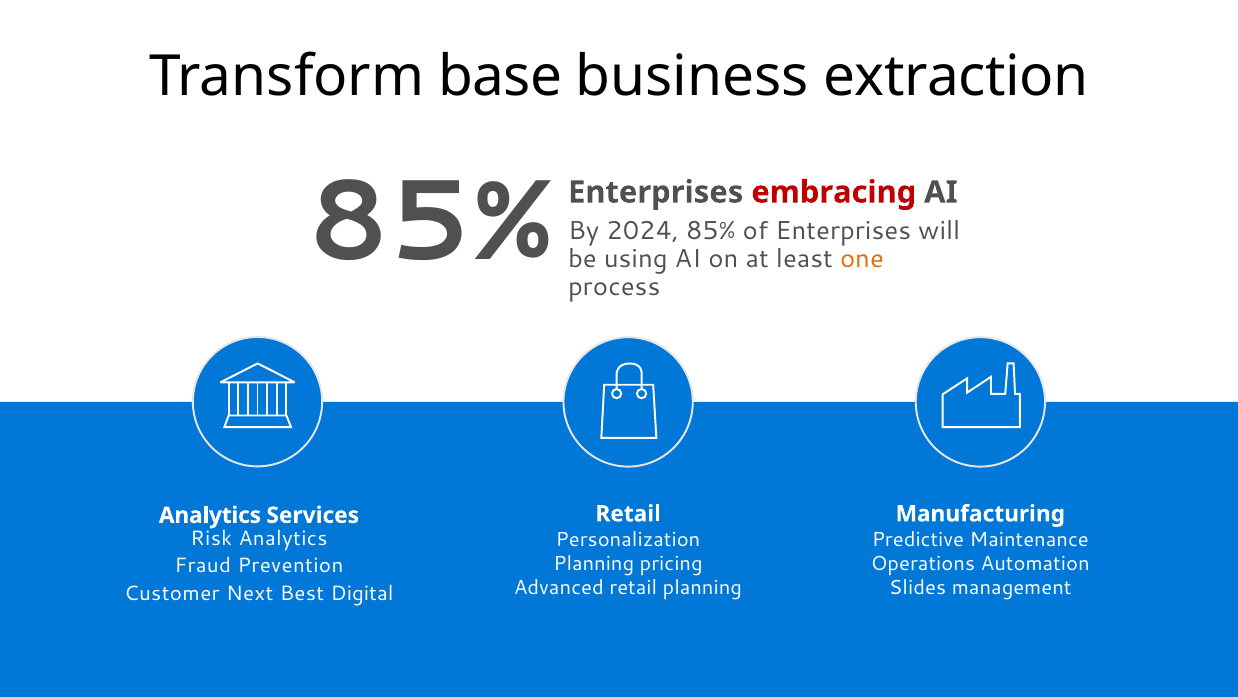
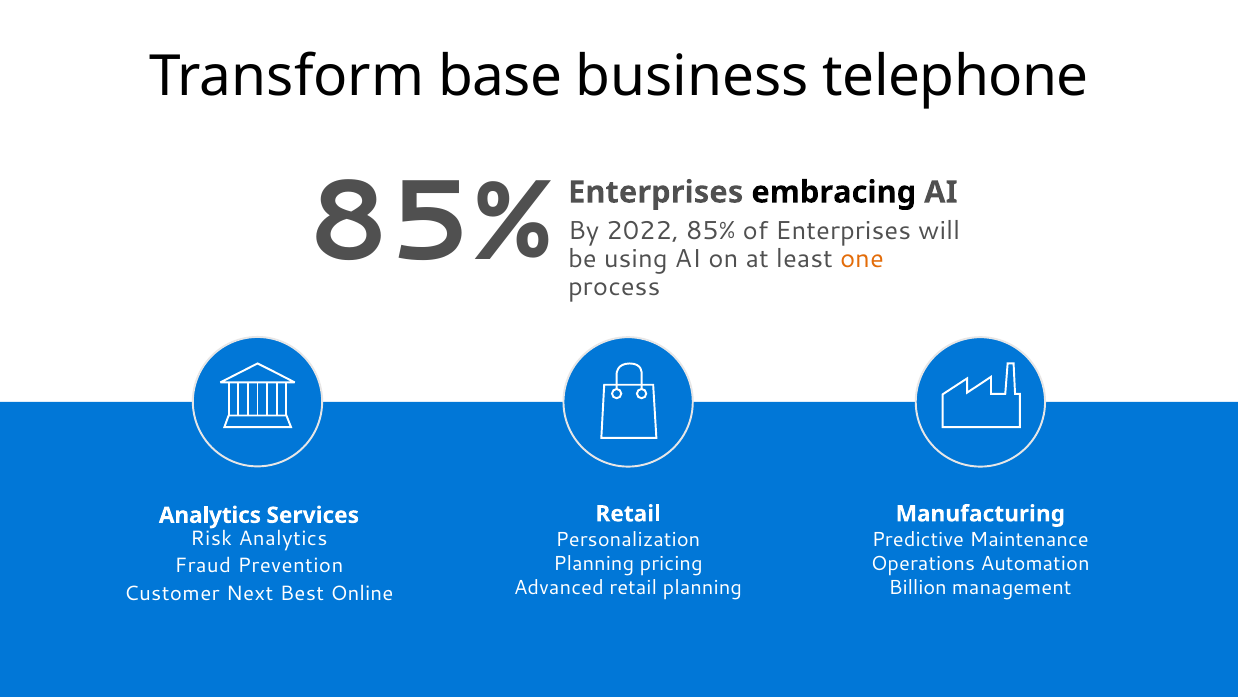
extraction: extraction -> telephone
embracing colour: red -> black
2024: 2024 -> 2022
Slides: Slides -> Billion
Digital: Digital -> Online
